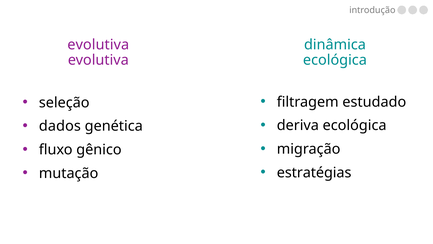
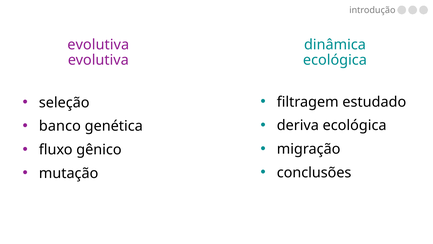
dados: dados -> banco
estratégias: estratégias -> conclusões
